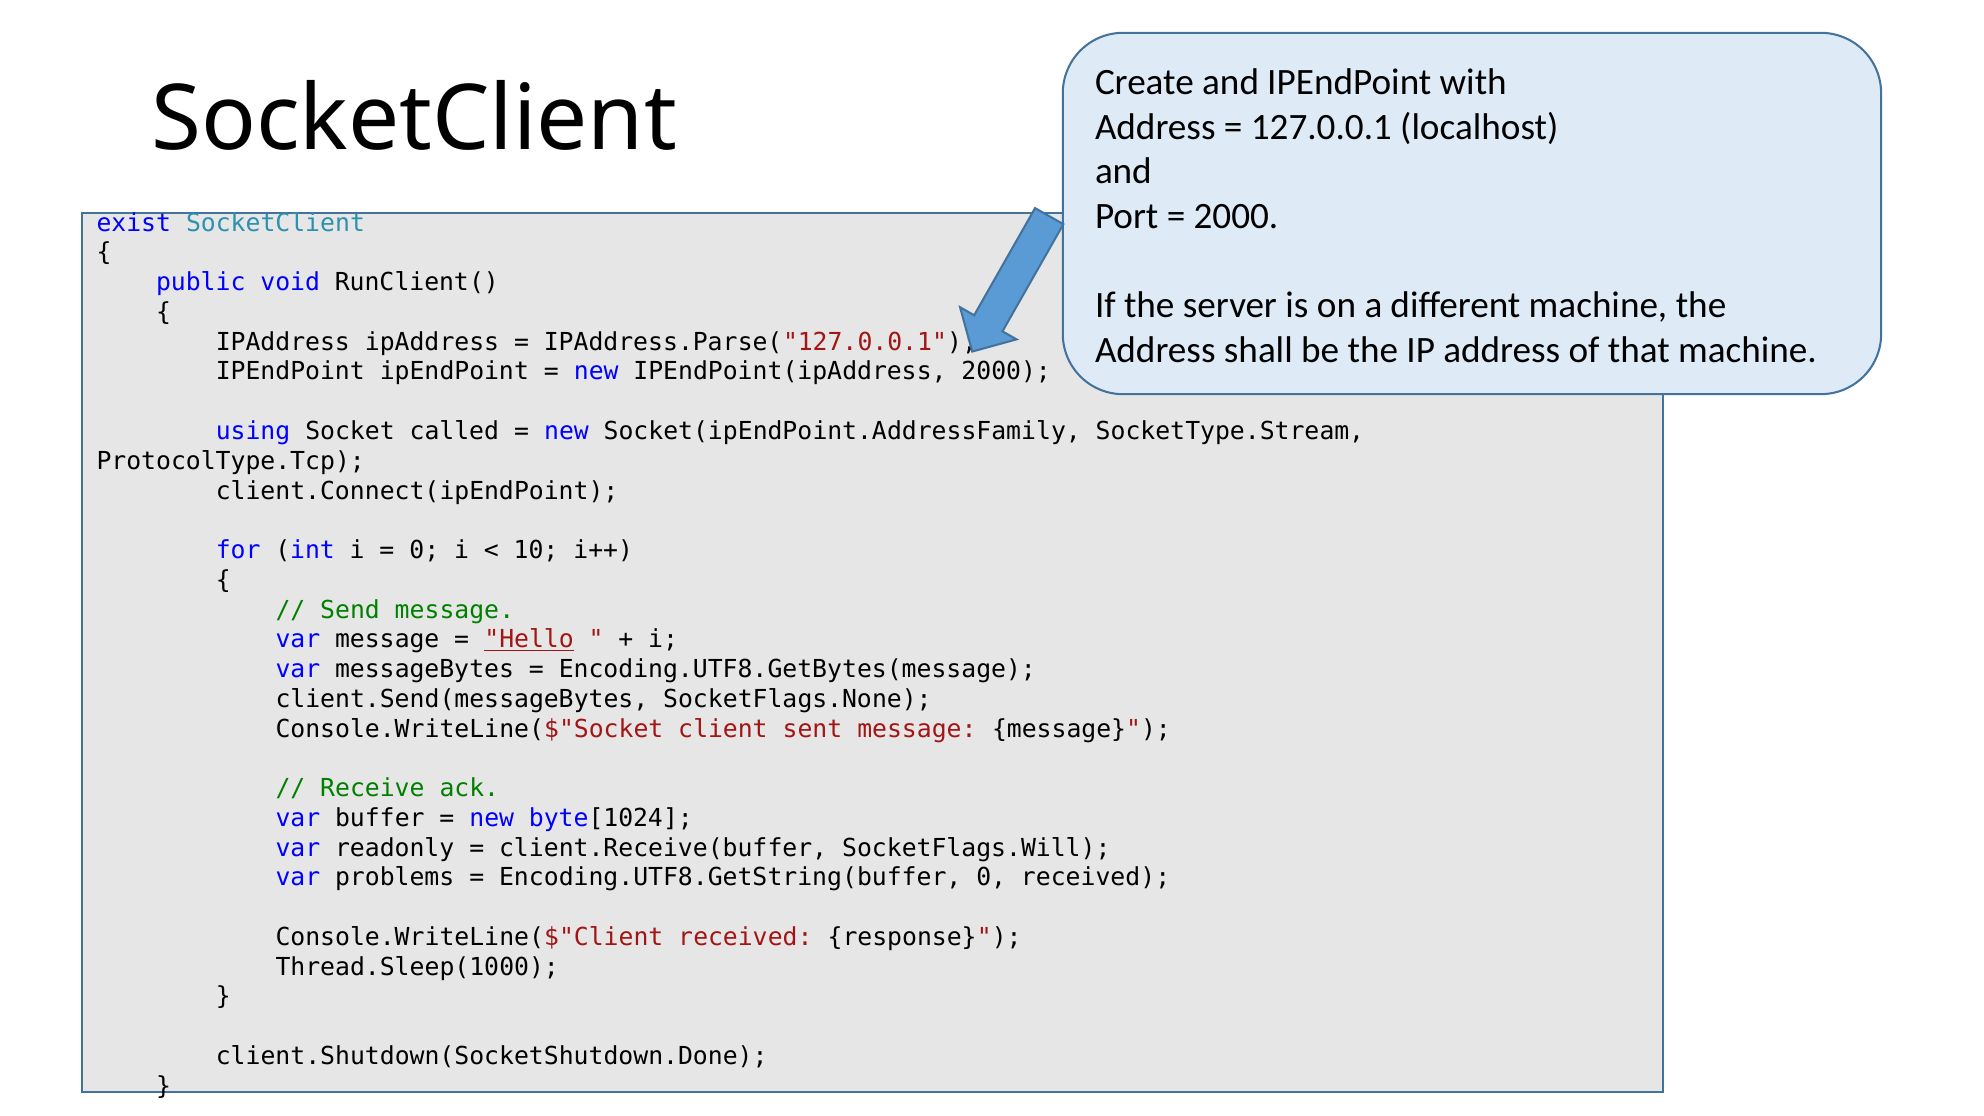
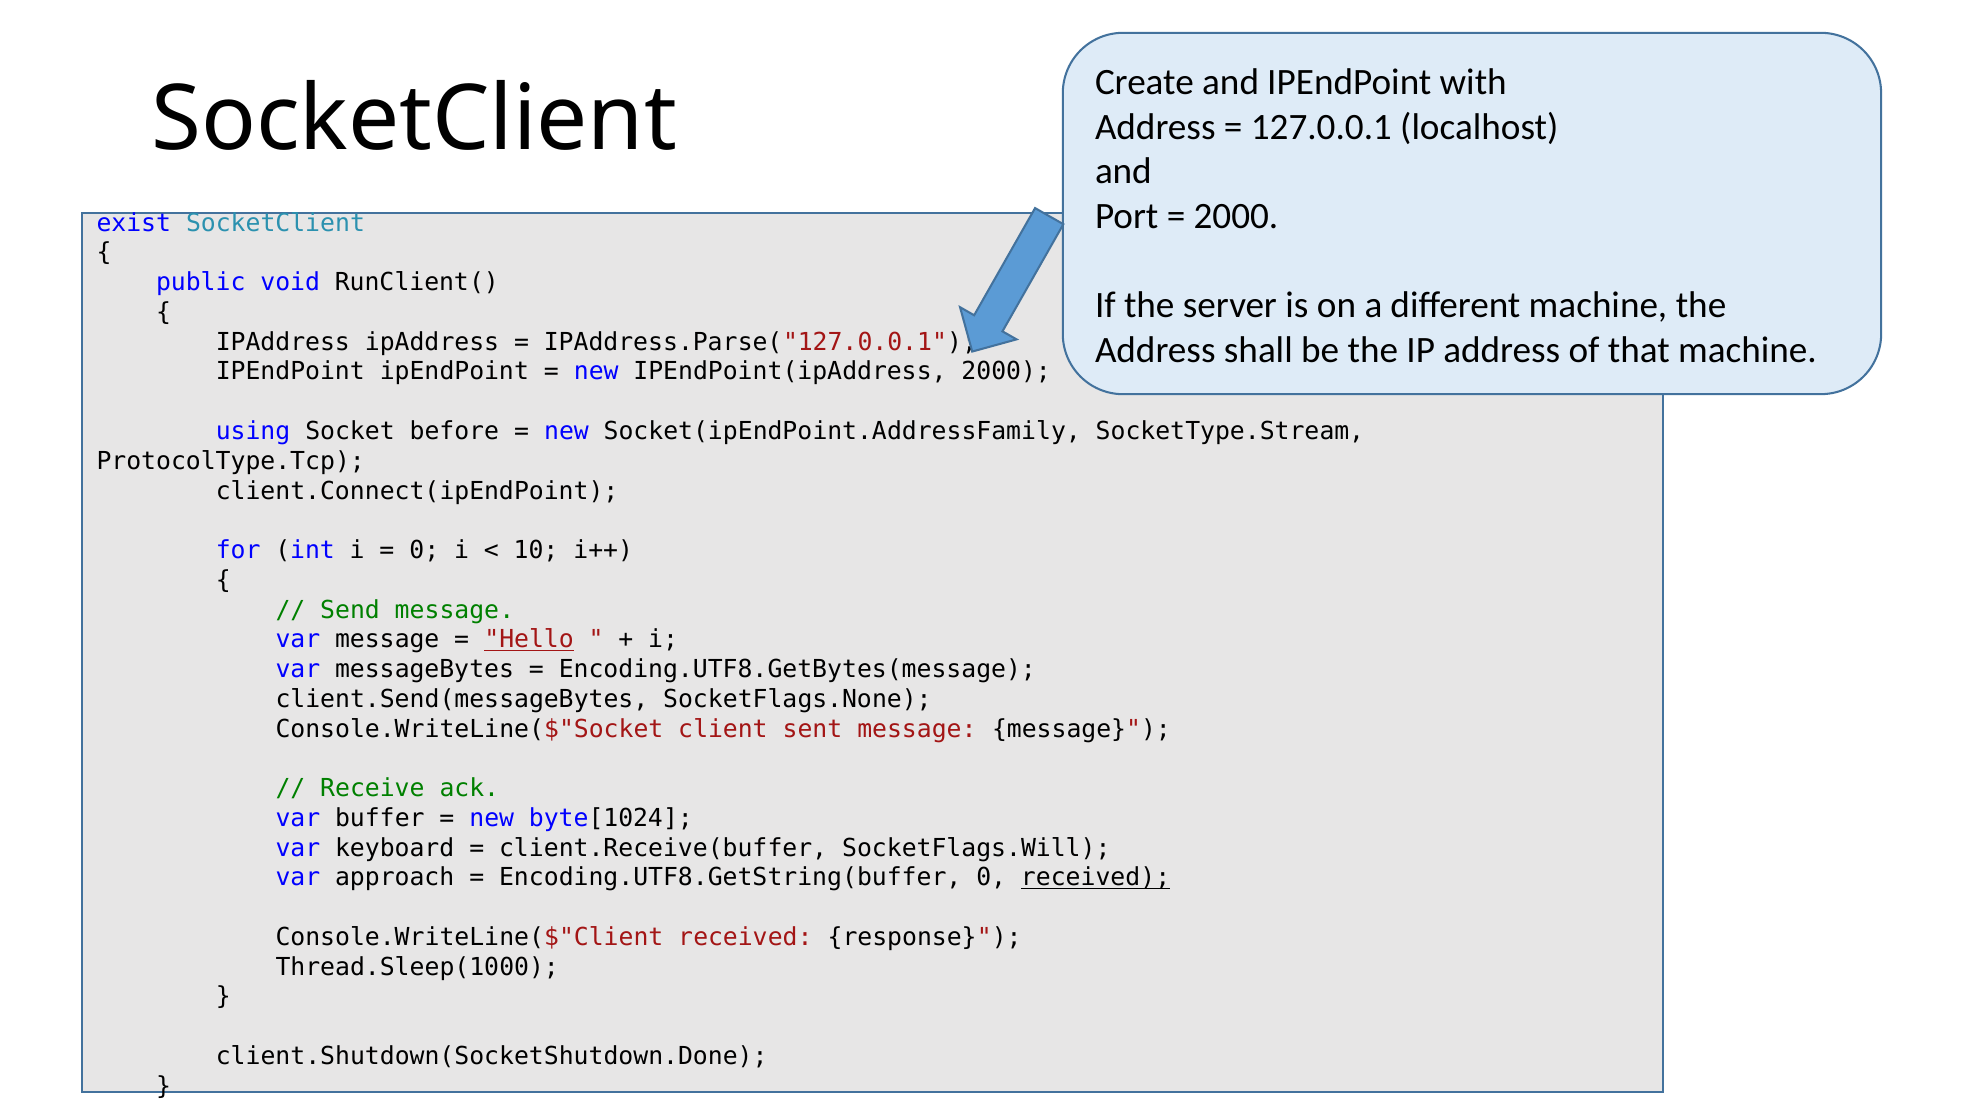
called: called -> before
readonly: readonly -> keyboard
problems: problems -> approach
received at (1096, 878) underline: none -> present
